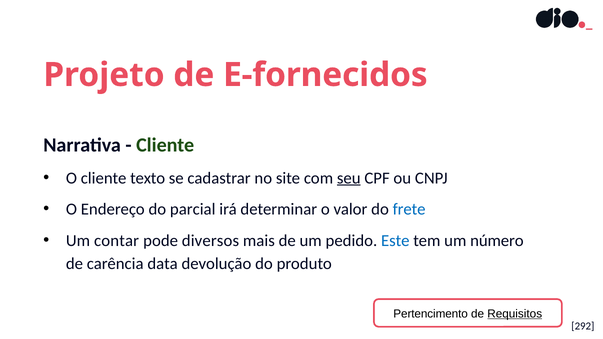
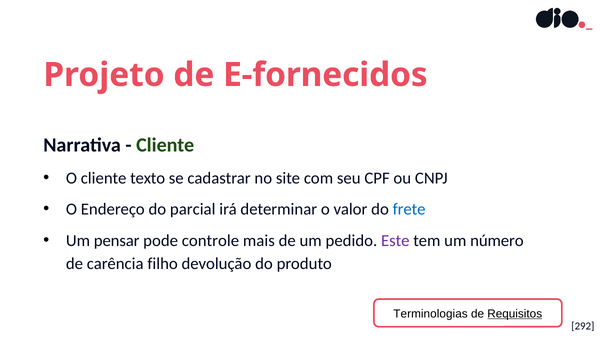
seu underline: present -> none
contar: contar -> pensar
diversos: diversos -> controle
Este colour: blue -> purple
data: data -> filho
Pertencimento: Pertencimento -> Terminologias
